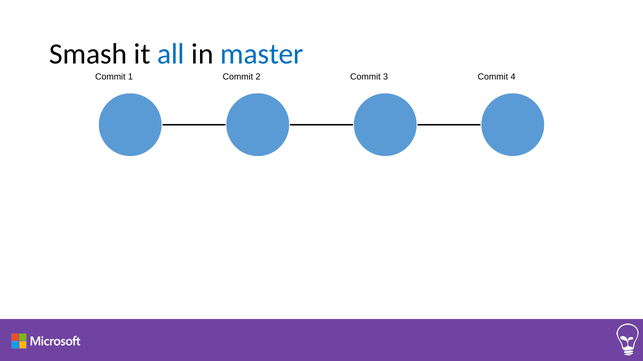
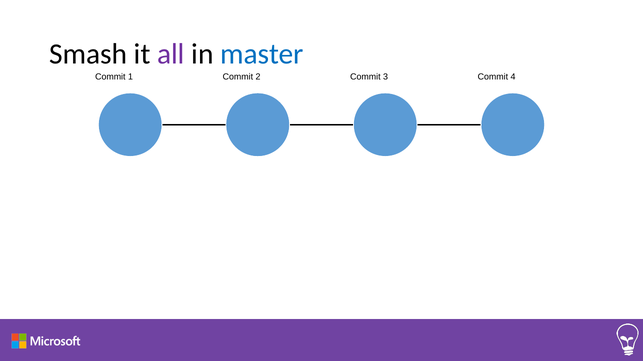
all colour: blue -> purple
